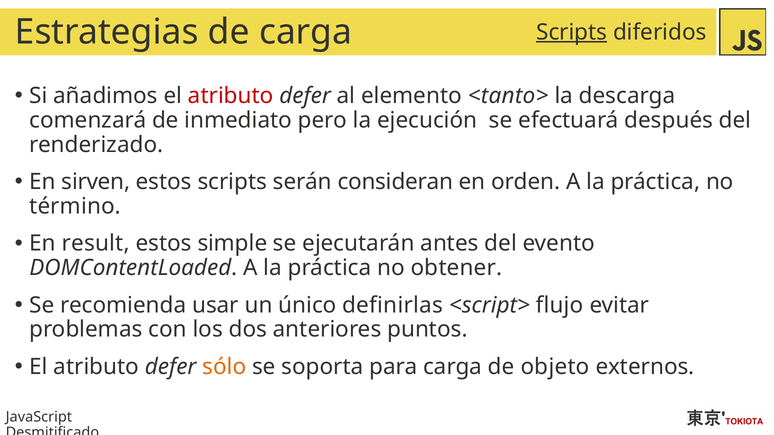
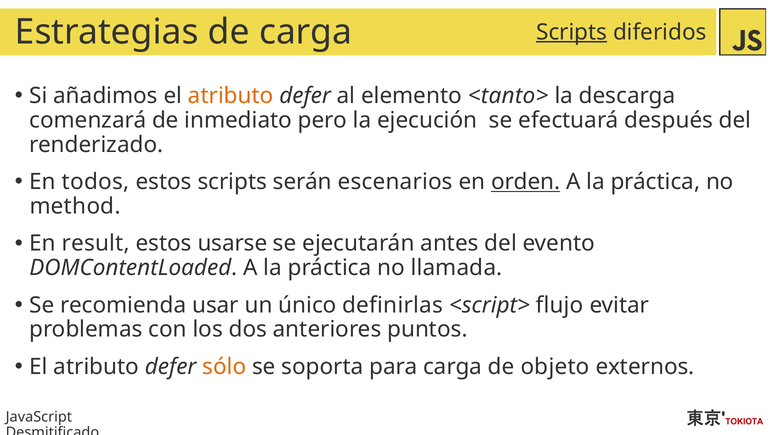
atributo at (231, 96) colour: red -> orange
sirven: sirven -> todos
consideran: consideran -> escenarios
orden underline: none -> present
término: término -> method
simple: simple -> usarse
obtener: obtener -> llamada
